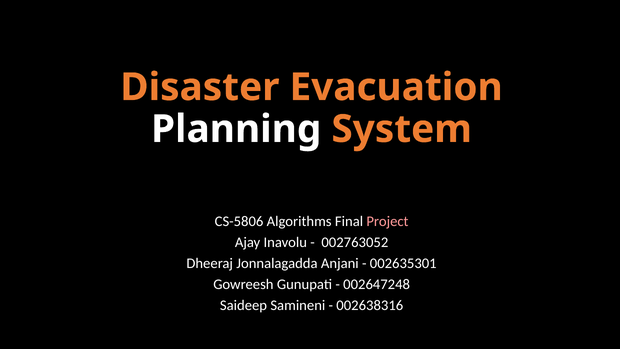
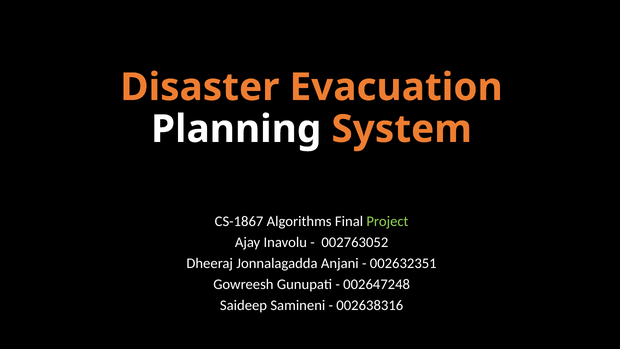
CS-5806: CS-5806 -> CS-1867
Project colour: pink -> light green
002635301: 002635301 -> 002632351
